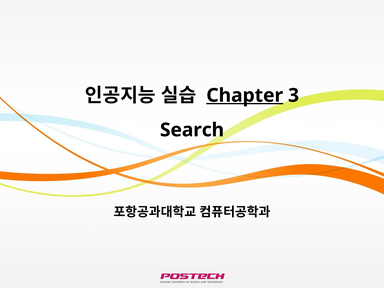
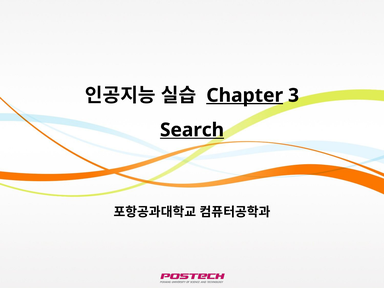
Search underline: none -> present
